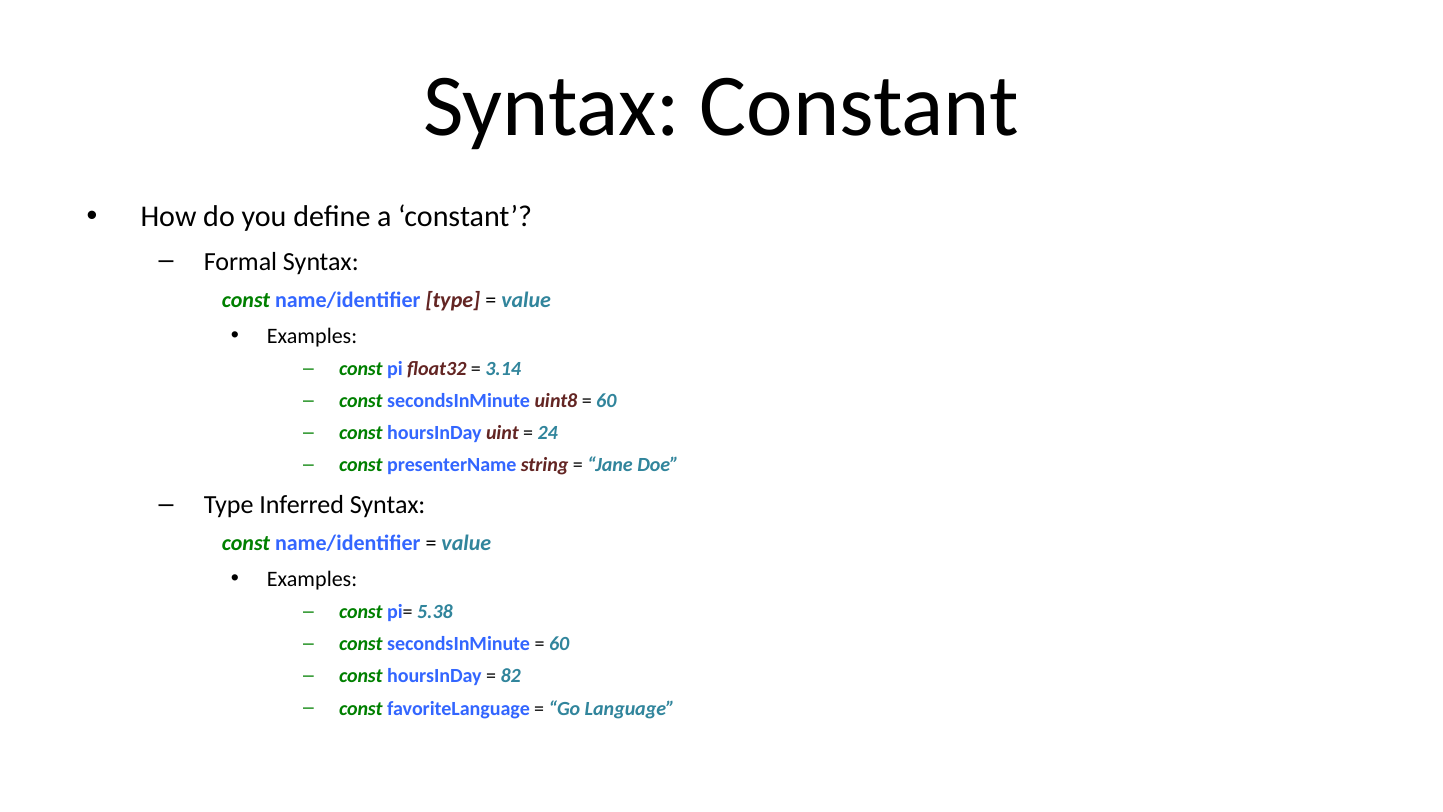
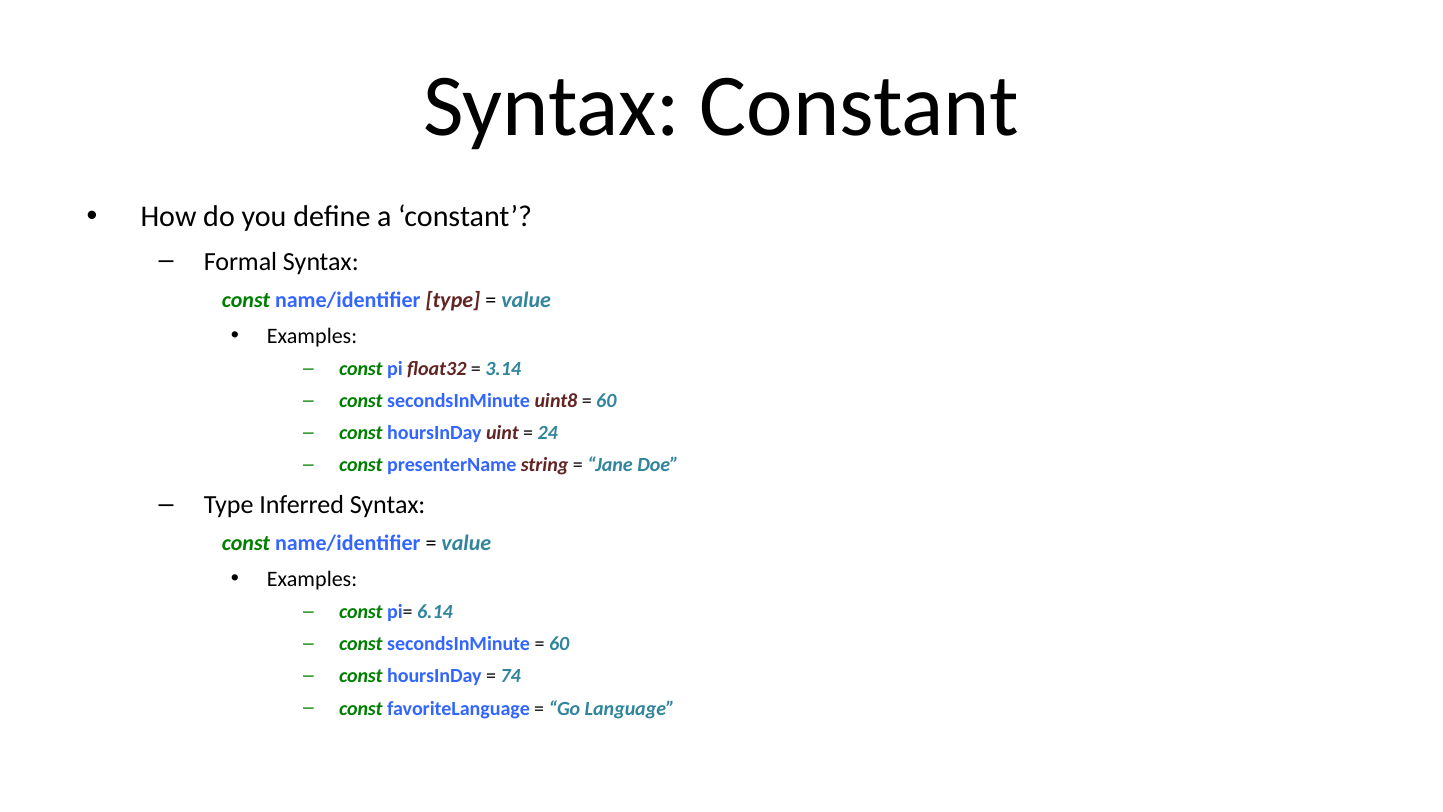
5.38: 5.38 -> 6.14
82: 82 -> 74
